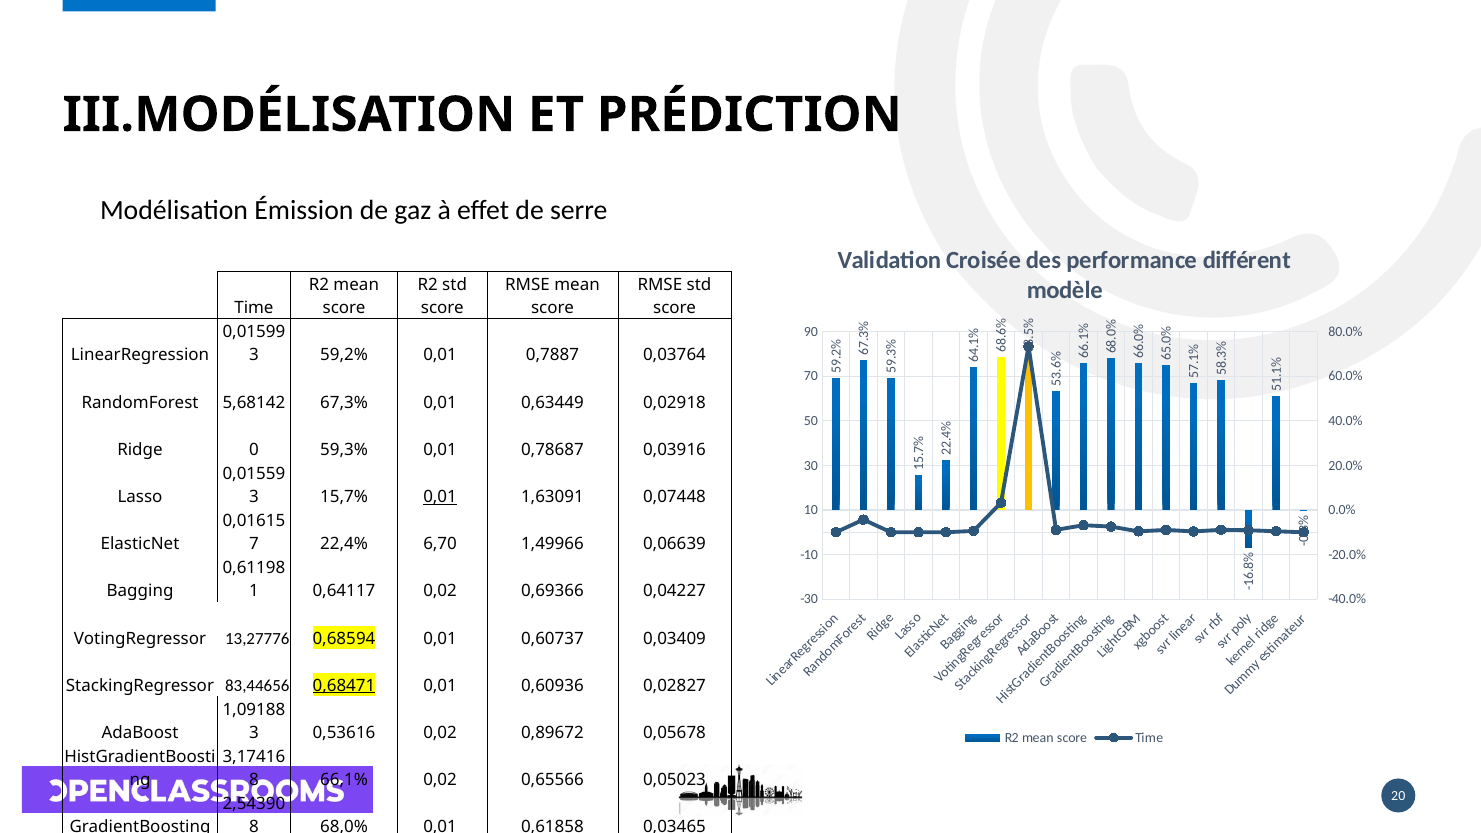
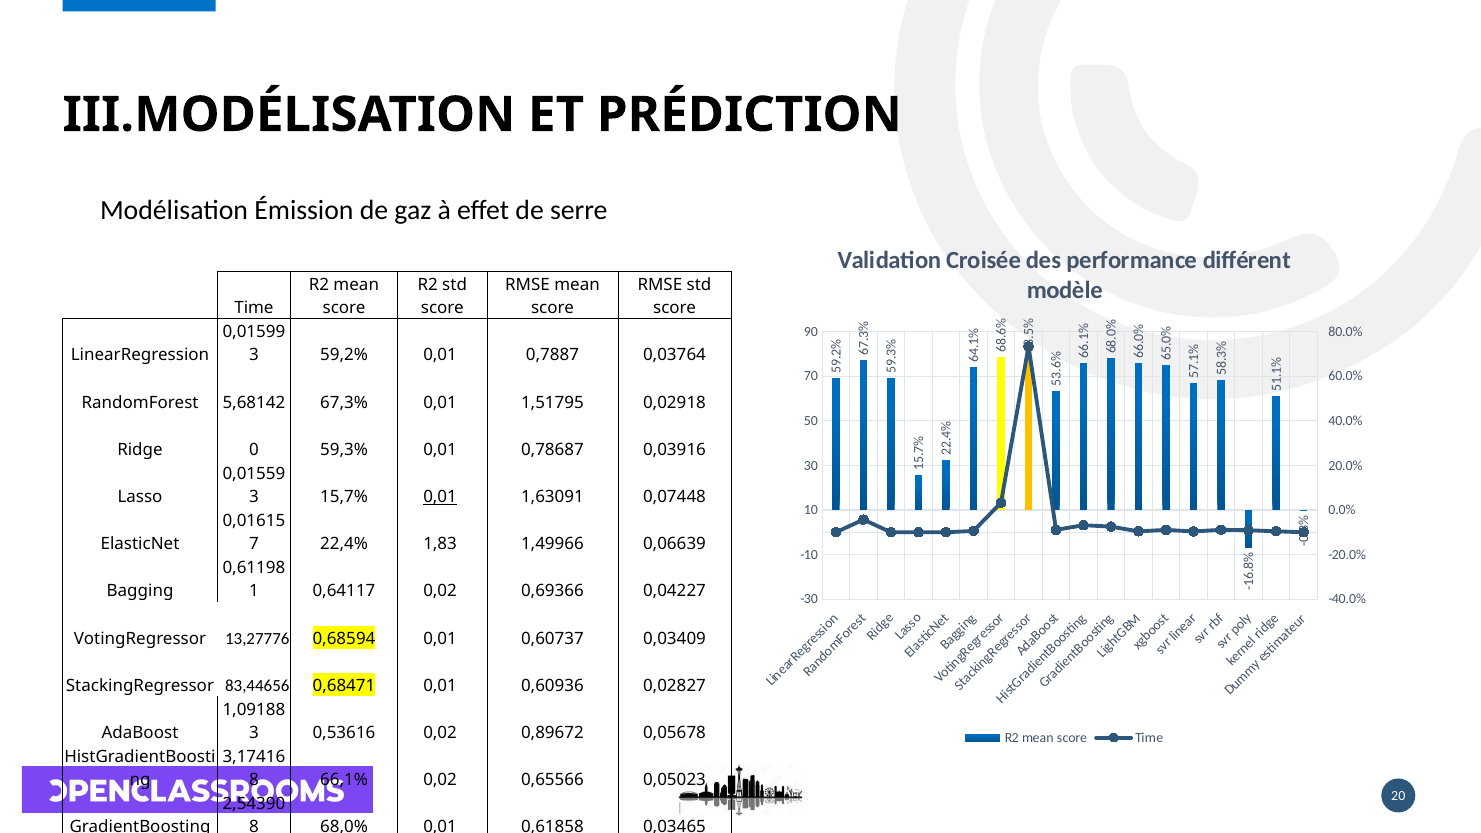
0,63449: 0,63449 -> 1,51795
6,70: 6,70 -> 1,83
0,68471 underline: present -> none
